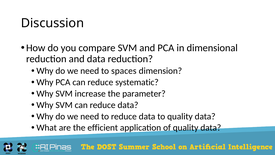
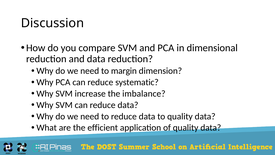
spaces: spaces -> margin
parameter: parameter -> imbalance
